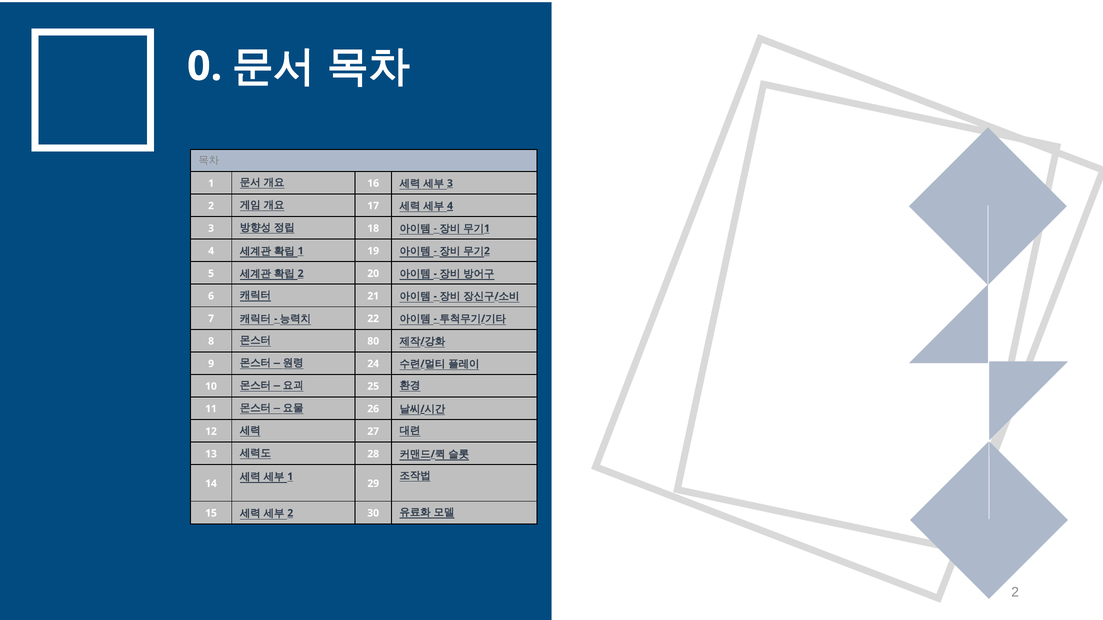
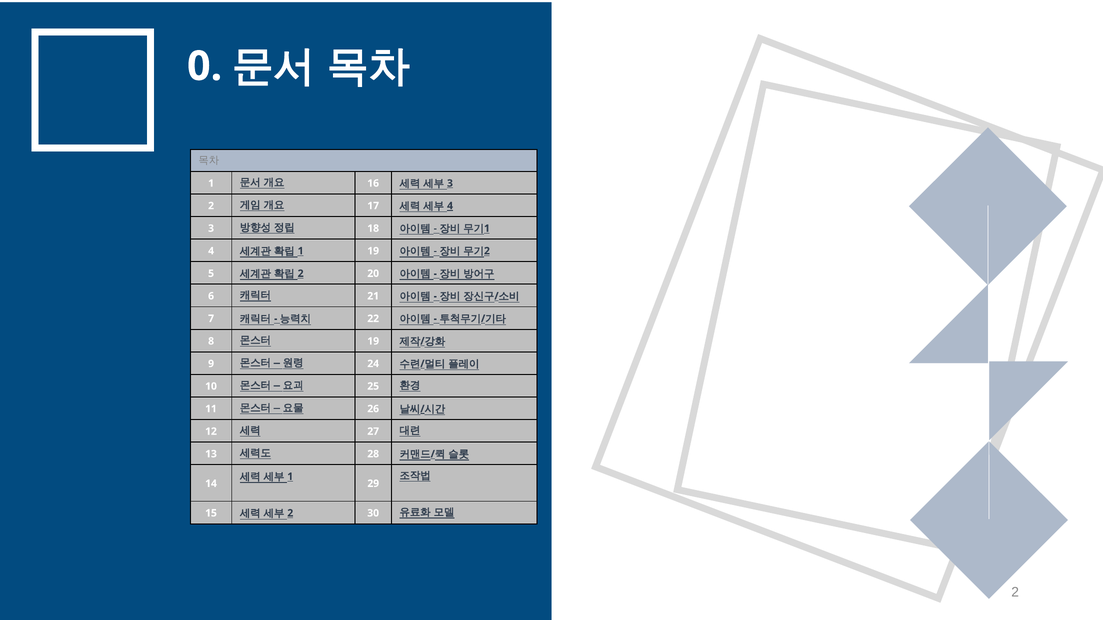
80 at (373, 341): 80 -> 19
